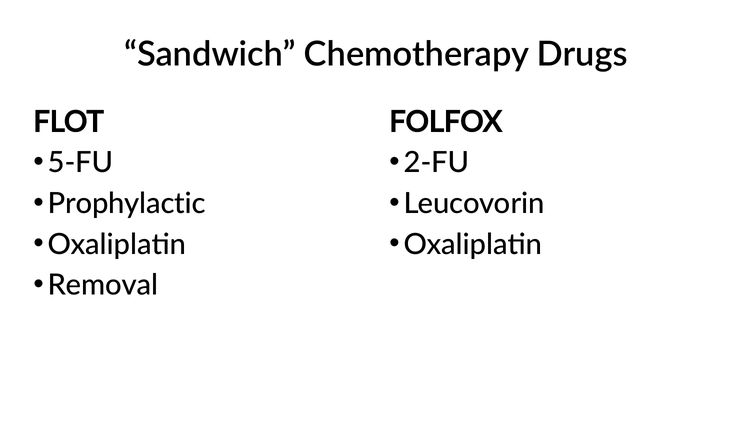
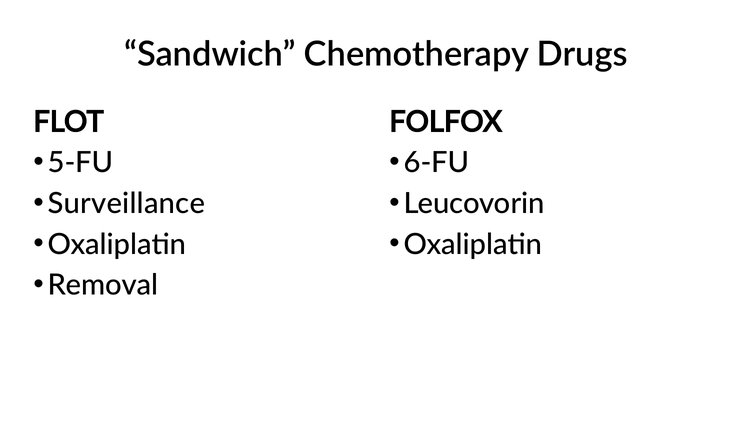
2-FU: 2-FU -> 6-FU
Prophylactic: Prophylactic -> Surveillance
